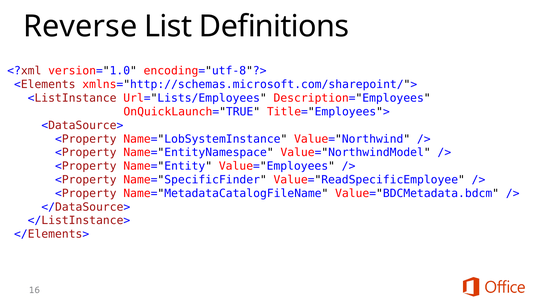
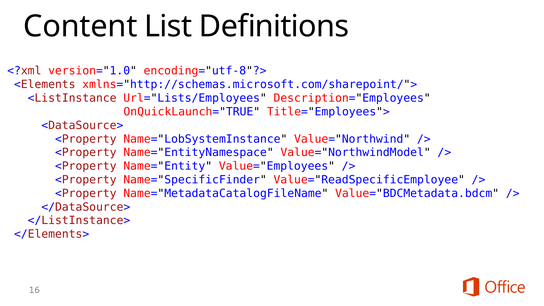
Reverse: Reverse -> Content
